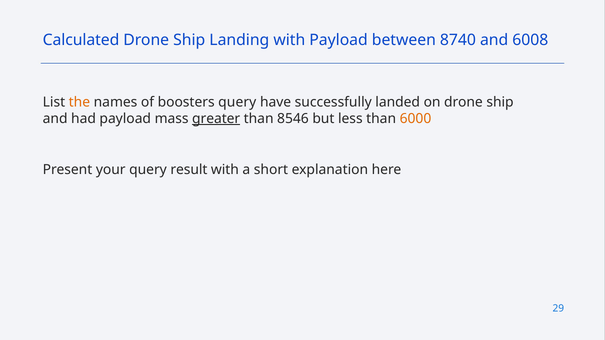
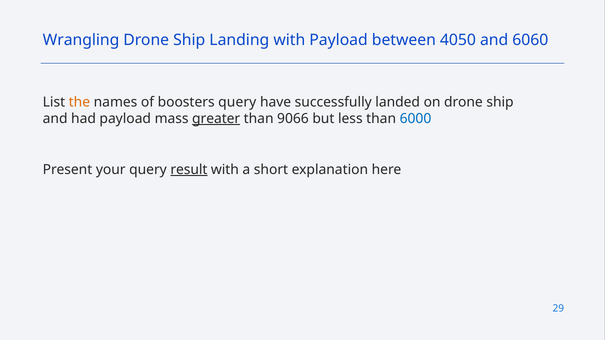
Calculated: Calculated -> Wrangling
8740: 8740 -> 4050
6008: 6008 -> 6060
8546: 8546 -> 9066
6000 colour: orange -> blue
result underline: none -> present
